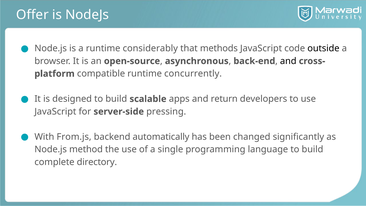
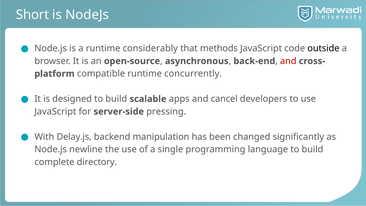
Offer: Offer -> Short
and at (288, 61) colour: black -> red
return: return -> cancel
From.js: From.js -> Delay.js
automatically: automatically -> manipulation
method: method -> newline
